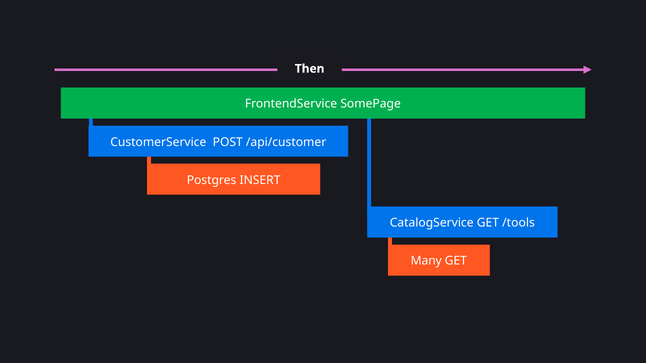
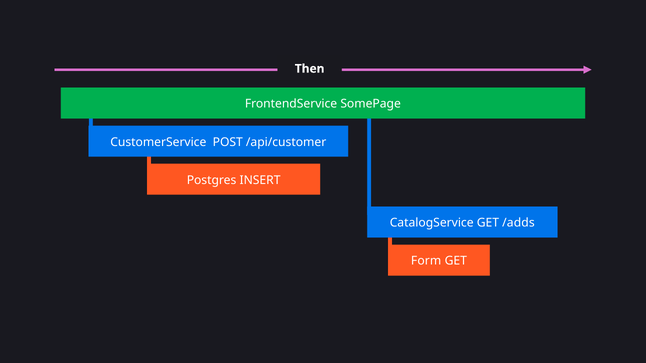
/tools: /tools -> /adds
Many: Many -> Form
